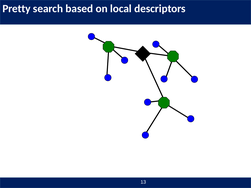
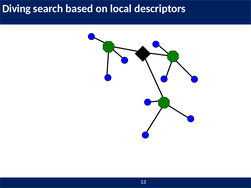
Pretty: Pretty -> Diving
